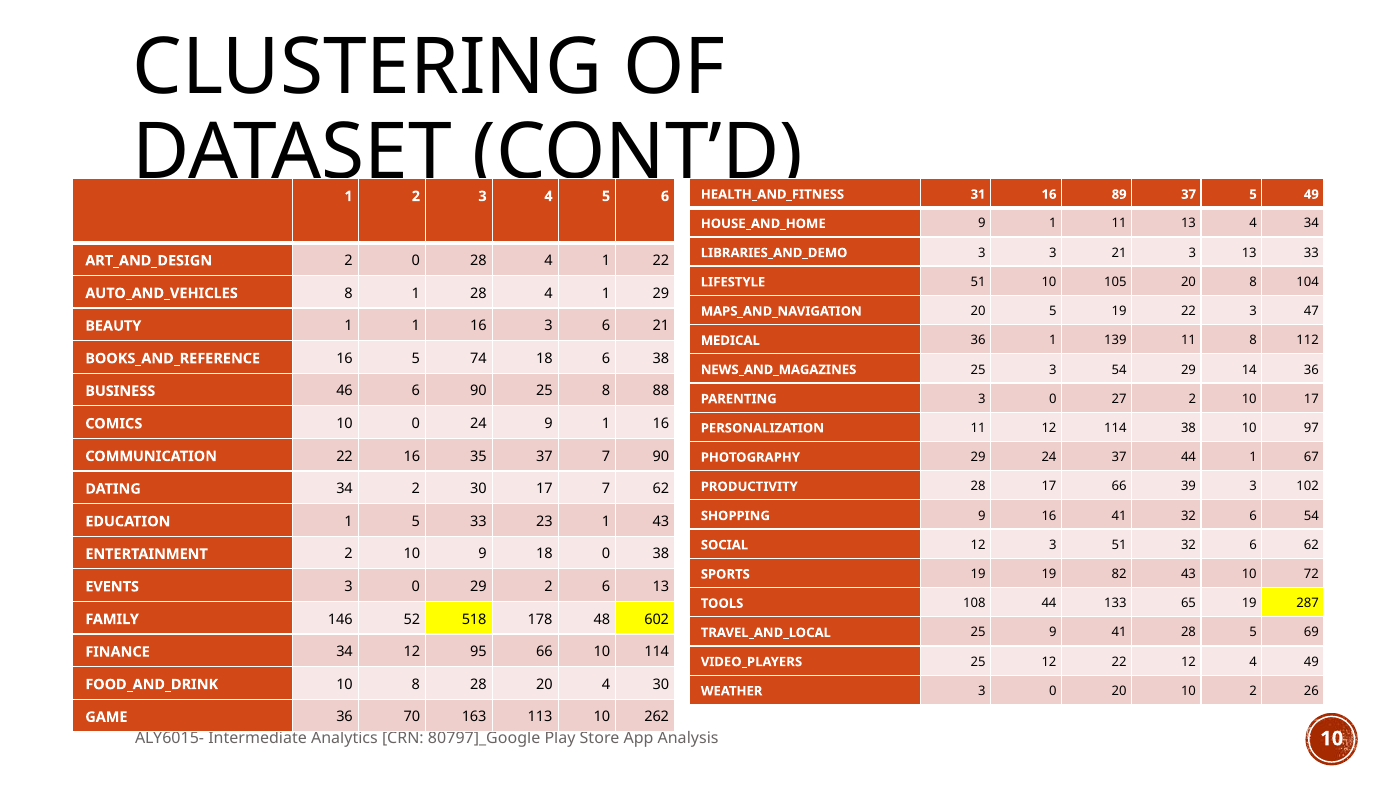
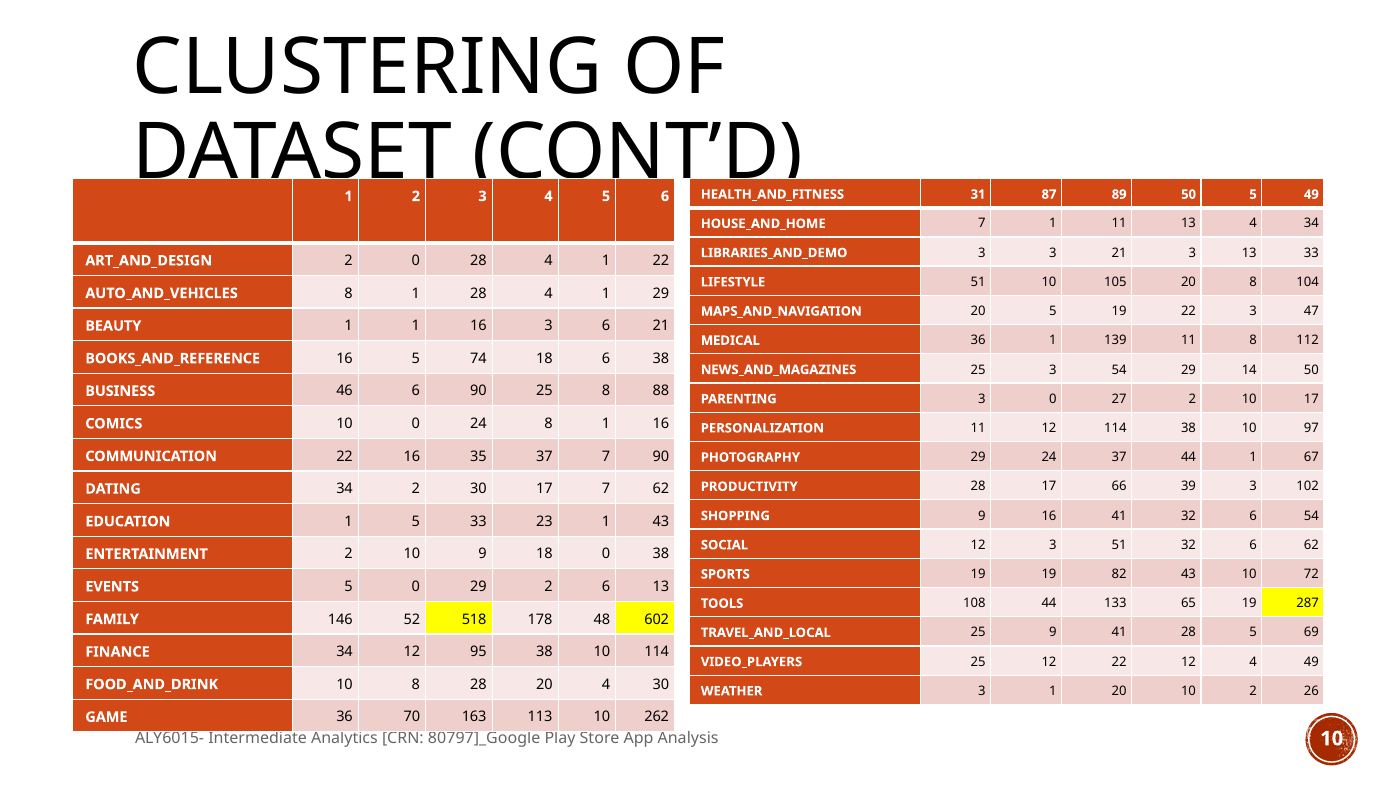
31 16: 16 -> 87
89 37: 37 -> 50
9 at (982, 224): 9 -> 7
14 36: 36 -> 50
24 9: 9 -> 8
EVENTS 3: 3 -> 5
95 66: 66 -> 38
WEATHER 3 0: 0 -> 1
